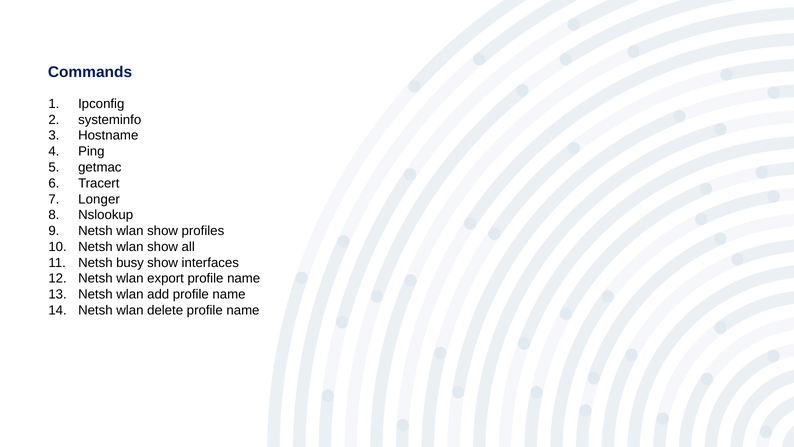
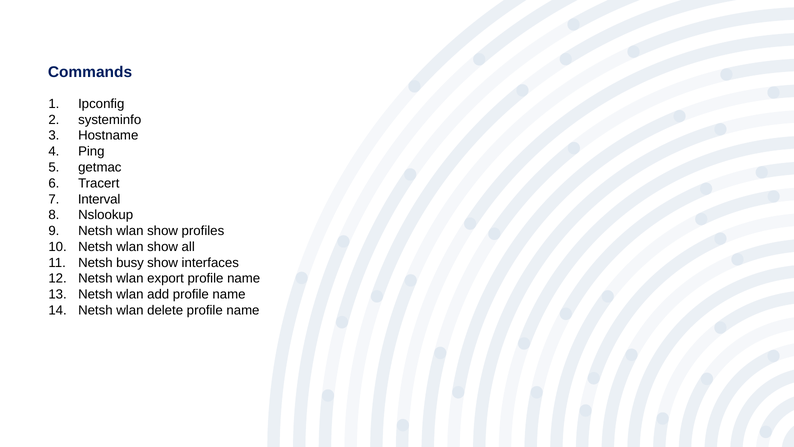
Longer: Longer -> Interval
